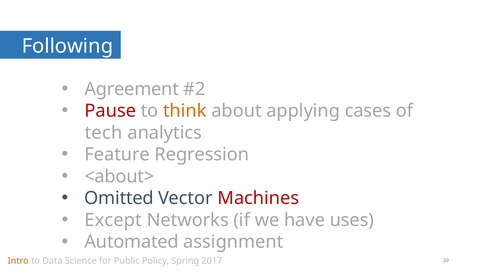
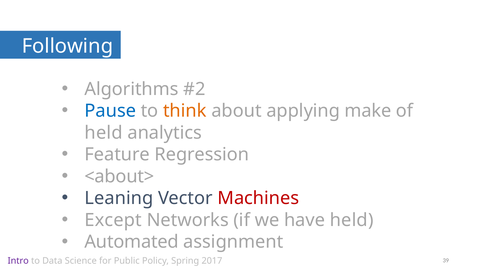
Agreement: Agreement -> Algorithms
Pause colour: red -> blue
cases: cases -> make
tech at (104, 133): tech -> held
Omitted: Omitted -> Leaning
have uses: uses -> held
Intro colour: orange -> purple
